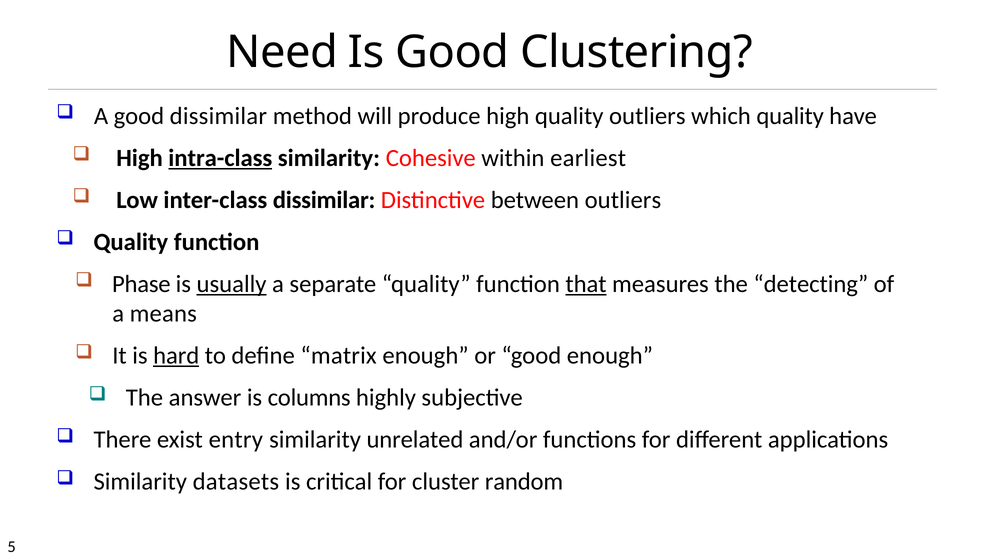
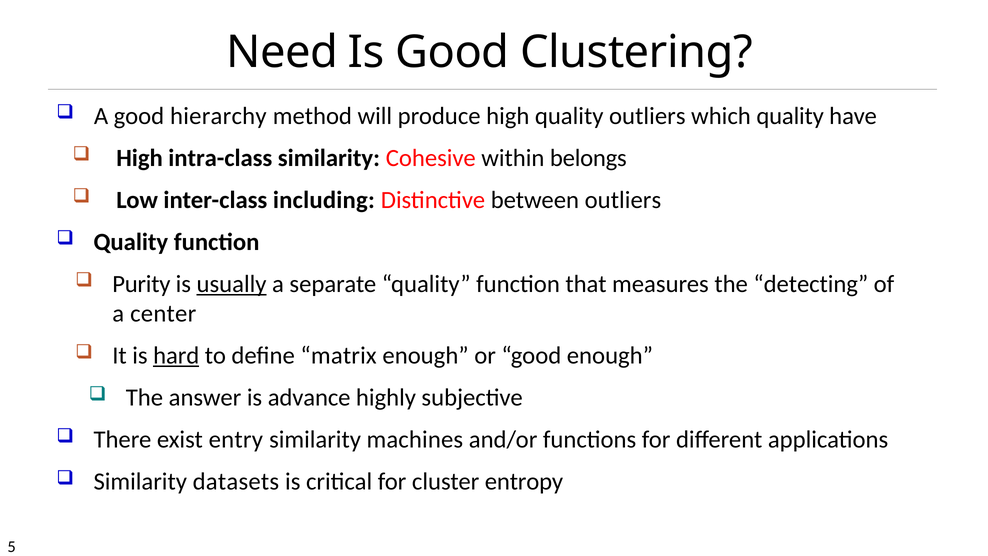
good dissimilar: dissimilar -> hierarchy
intra-class underline: present -> none
earliest: earliest -> belongs
inter-class dissimilar: dissimilar -> including
Phase: Phase -> Purity
that underline: present -> none
means: means -> center
columns: columns -> advance
unrelated: unrelated -> machines
random: random -> entropy
